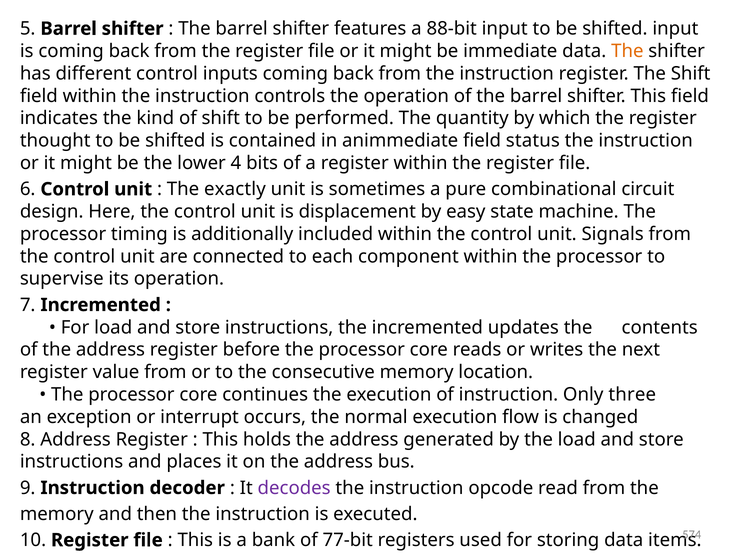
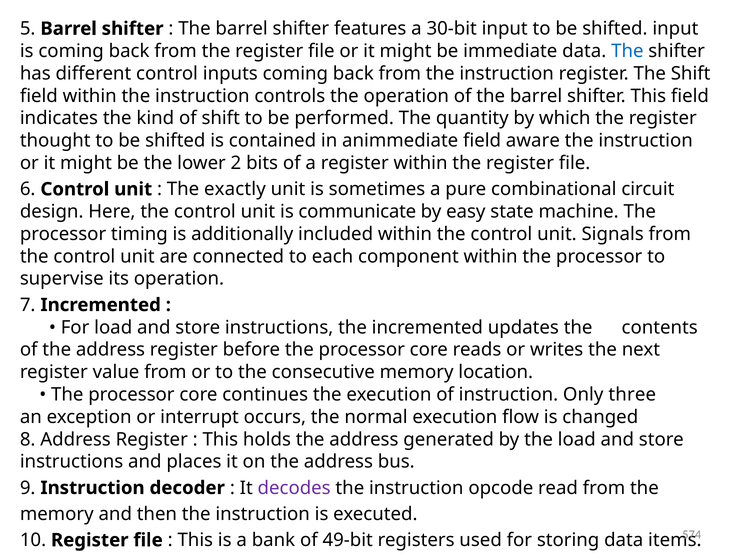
88-bit: 88-bit -> 30-bit
The at (627, 51) colour: orange -> blue
status: status -> aware
4: 4 -> 2
displacement: displacement -> communicate
77-bit: 77-bit -> 49-bit
